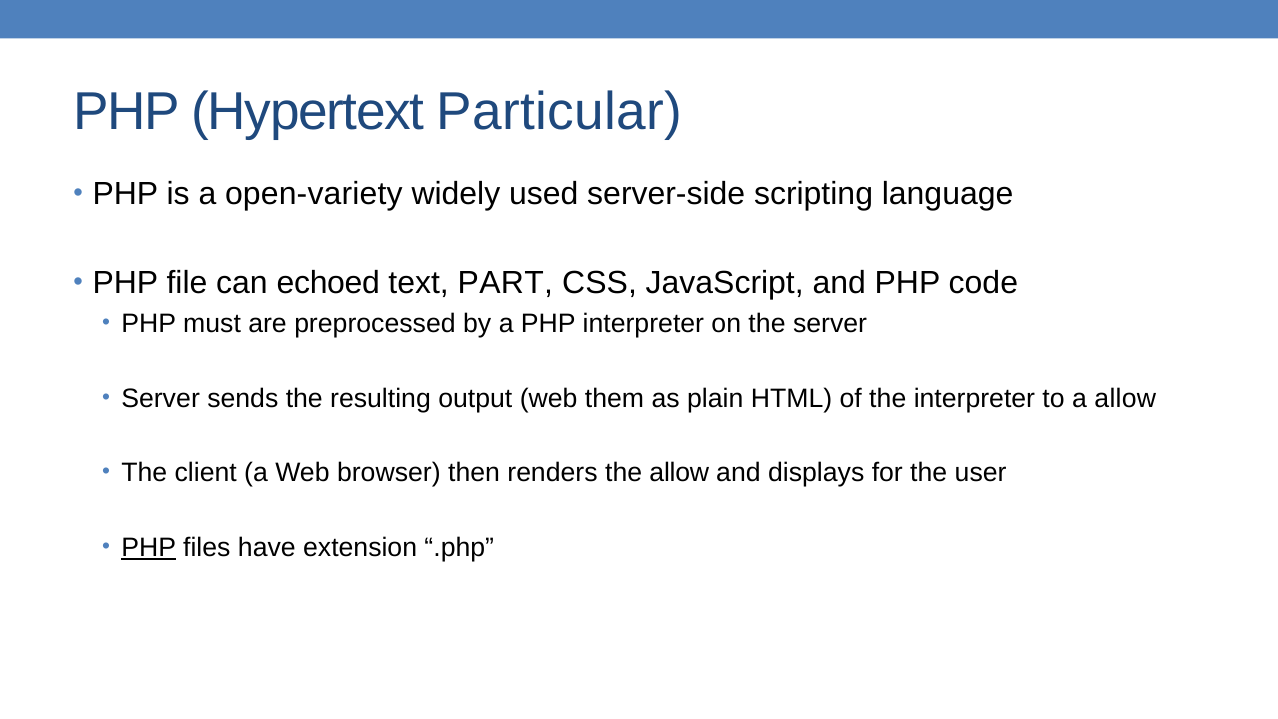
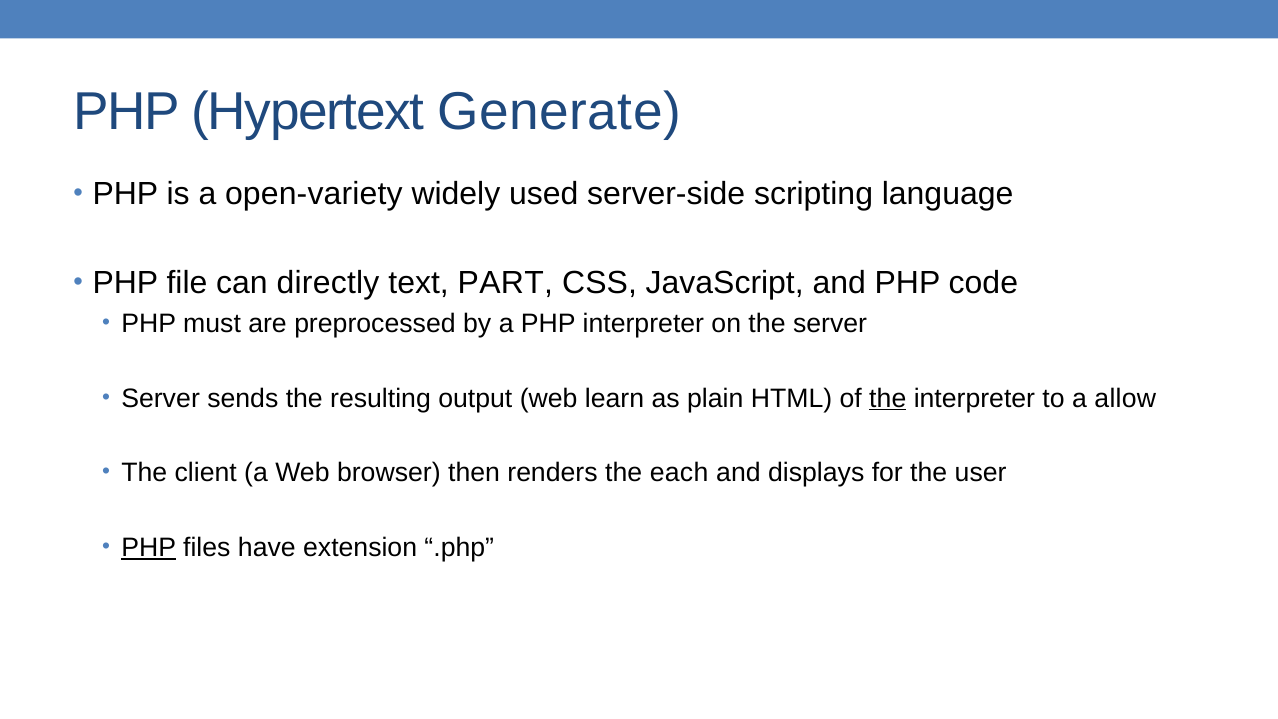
Particular: Particular -> Generate
echoed: echoed -> directly
them: them -> learn
the at (888, 398) underline: none -> present
the allow: allow -> each
